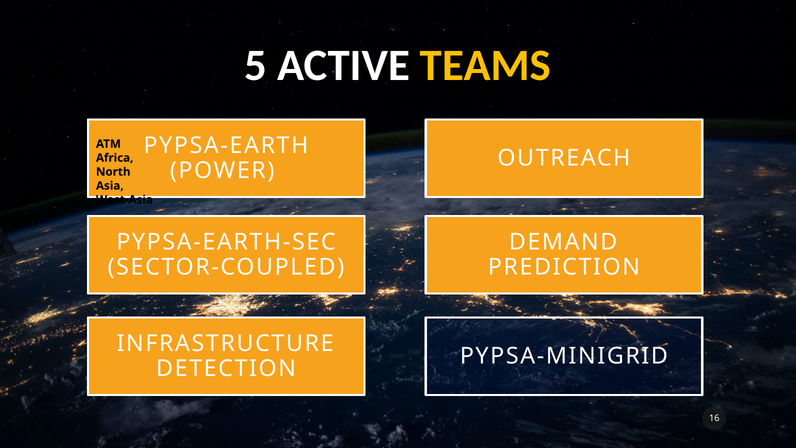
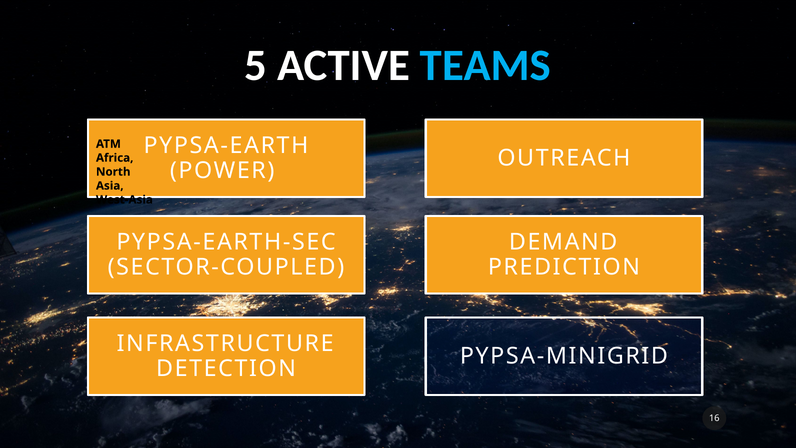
TEAMS colour: yellow -> light blue
